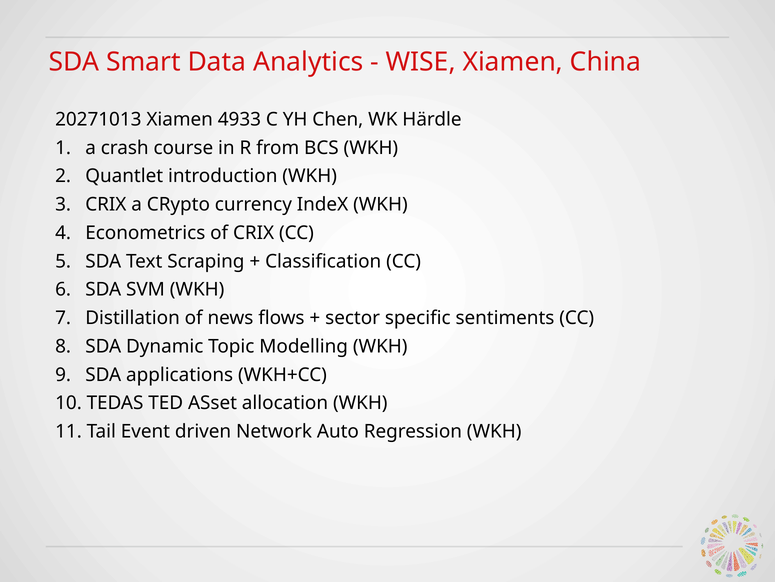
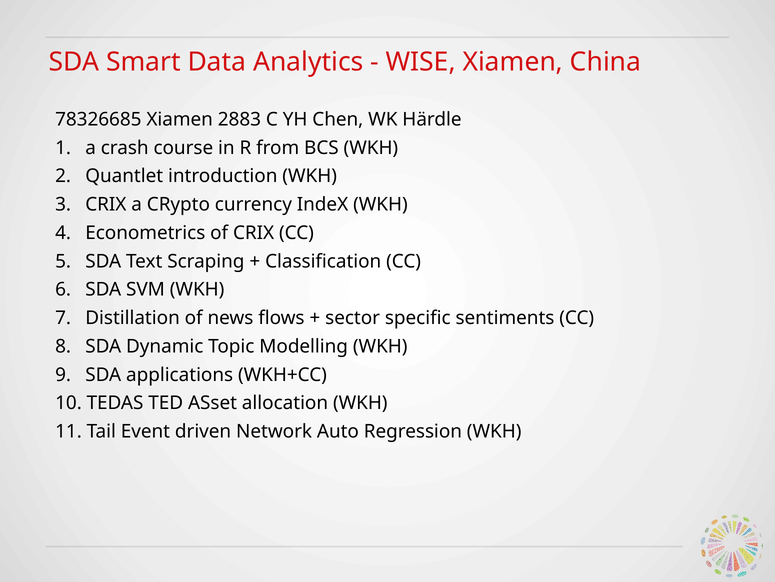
20271013: 20271013 -> 78326685
4933: 4933 -> 2883
